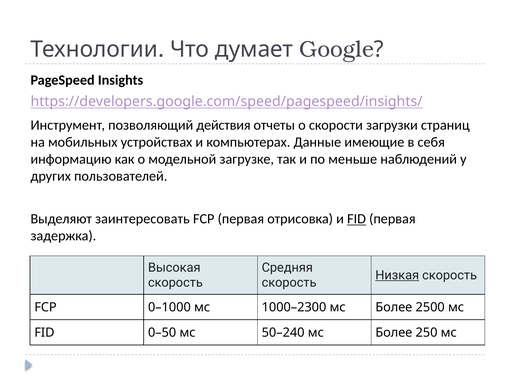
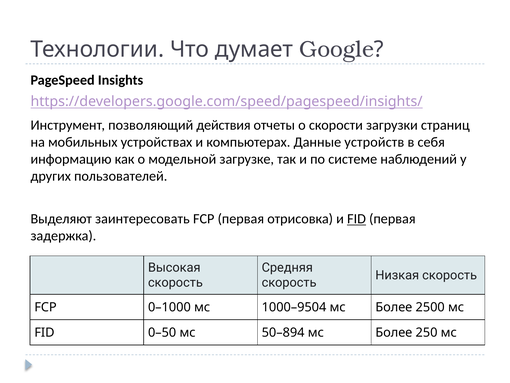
имеющие: имеющие -> устройств
меньше: меньше -> системе
Низкая underline: present -> none
1000–2300: 1000–2300 -> 1000–9504
50–240: 50–240 -> 50–894
